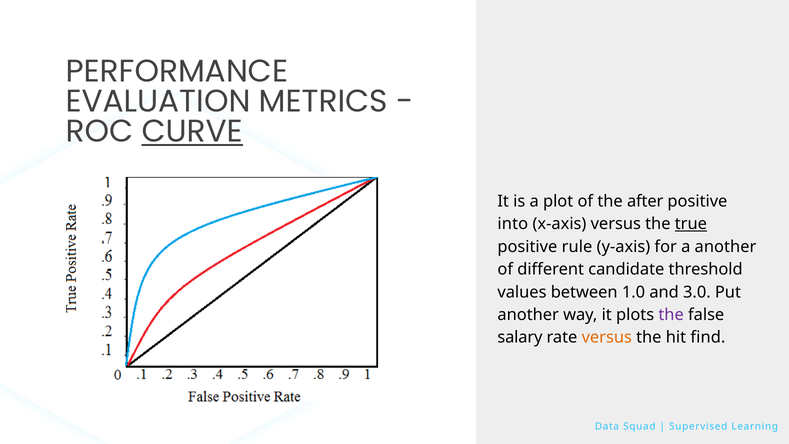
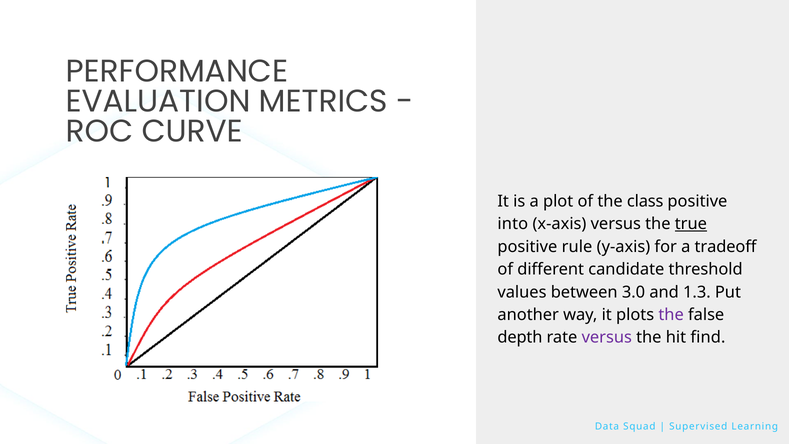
CURVE underline: present -> none
after: after -> class
a another: another -> tradeoff
1.0: 1.0 -> 3.0
3.0: 3.0 -> 1.3
salary: salary -> depth
versus at (607, 337) colour: orange -> purple
